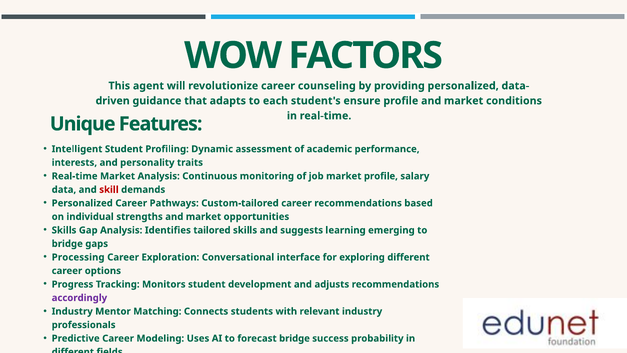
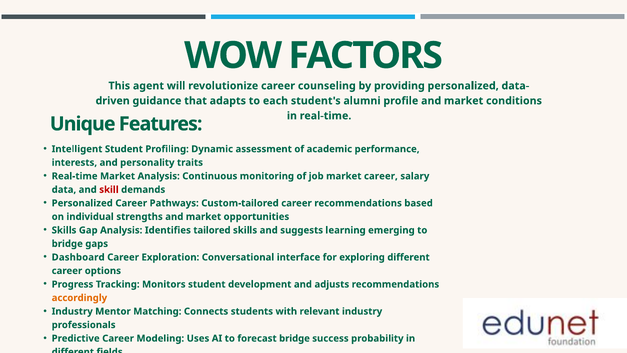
ensure: ensure -> alumni
market profile: profile -> career
Processing: Processing -> Dashboard
accordingly colour: purple -> orange
